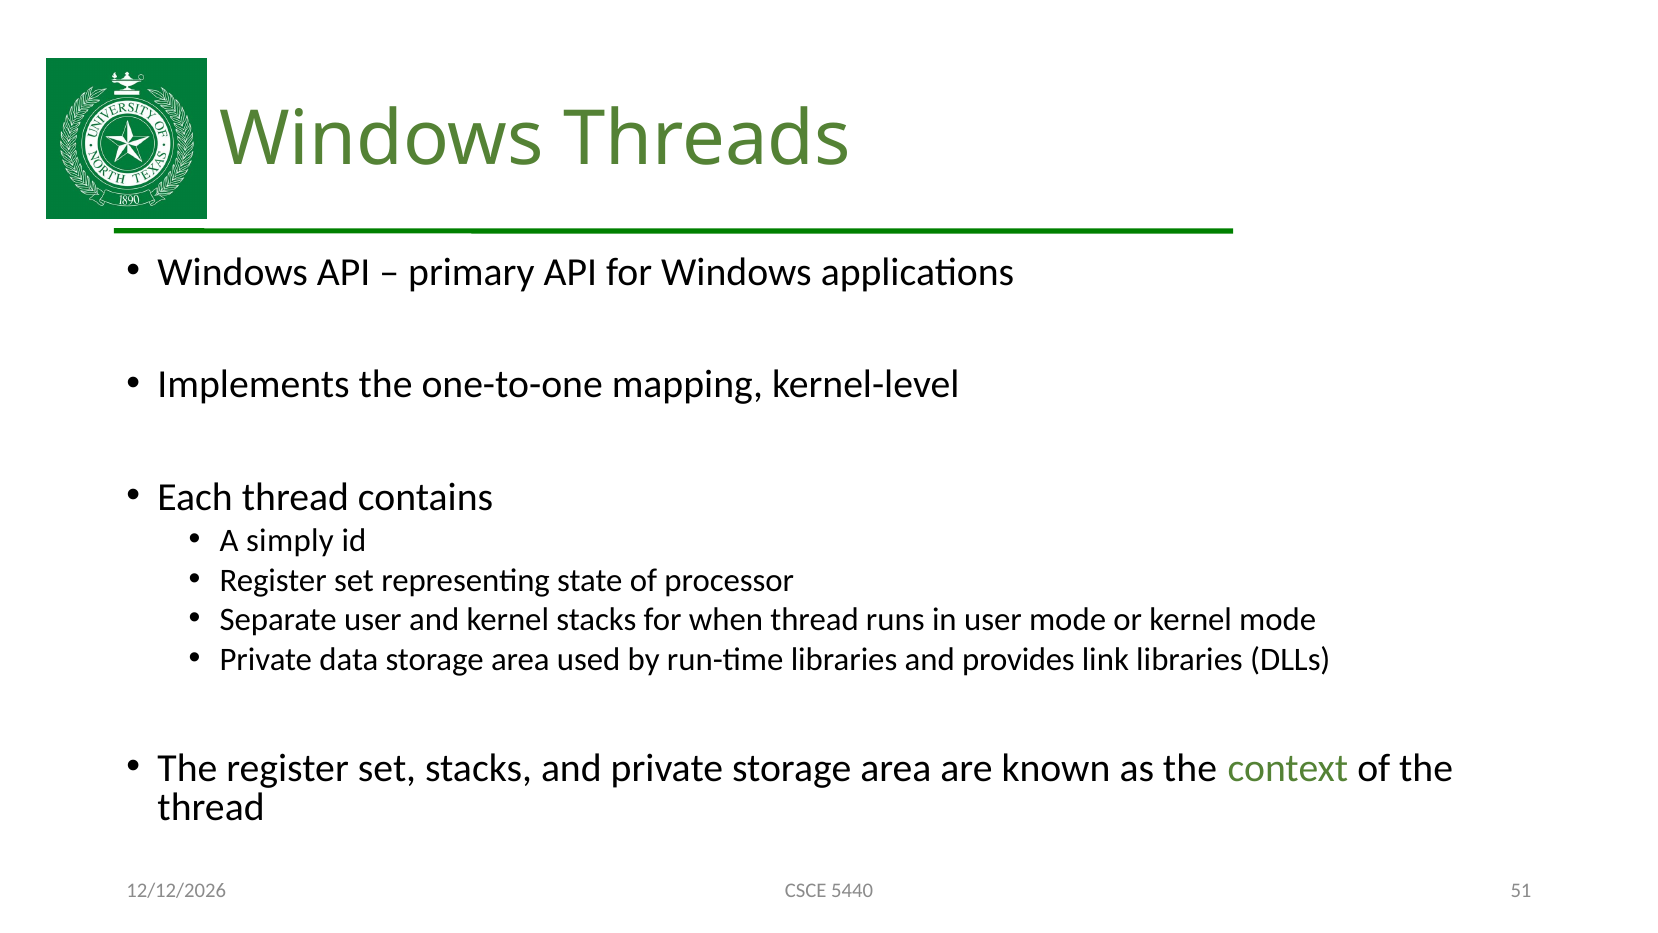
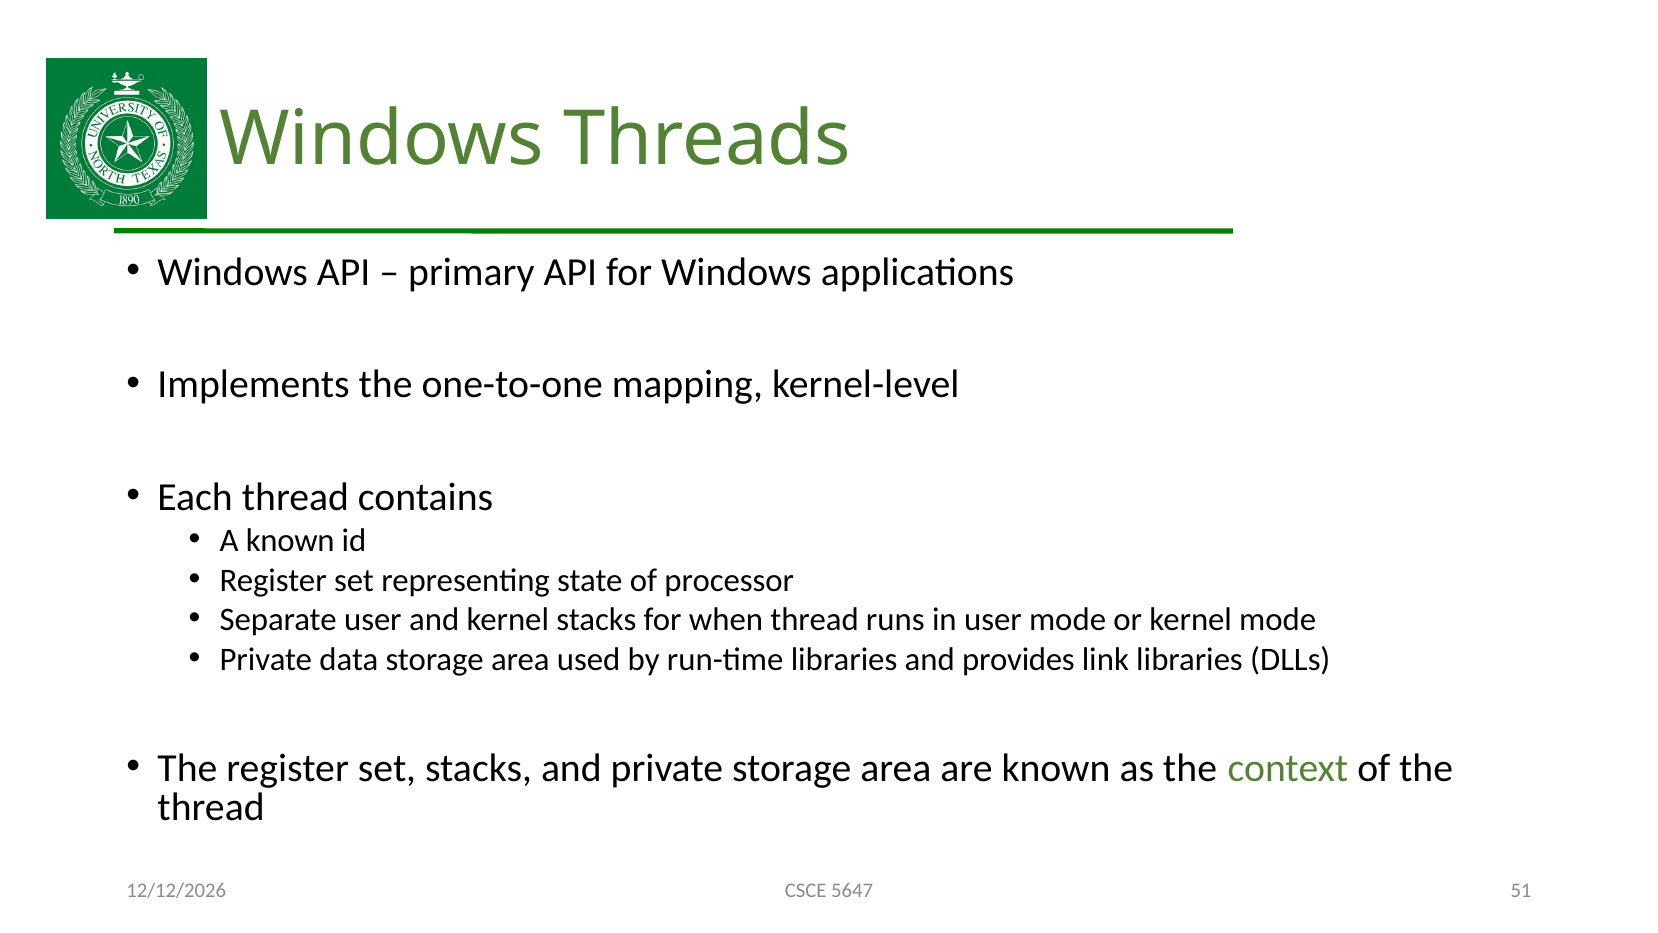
A simply: simply -> known
5440: 5440 -> 5647
